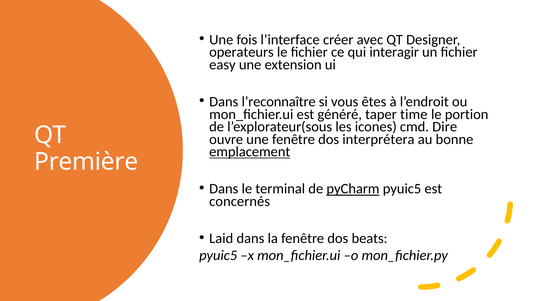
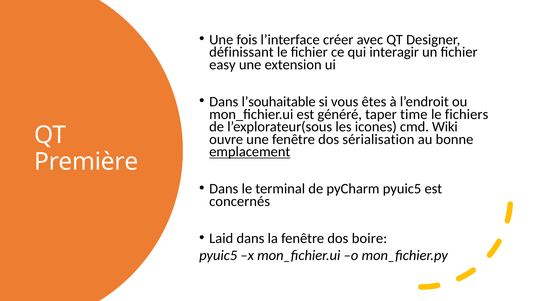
operateurs: operateurs -> définissant
l’reconnaître: l’reconnaître -> l’souhaitable
portion: portion -> fichiers
Dire: Dire -> Wiki
interprétera: interprétera -> sérialisation
pyCharm underline: present -> none
beats: beats -> boire
